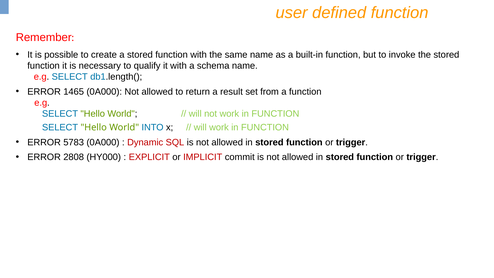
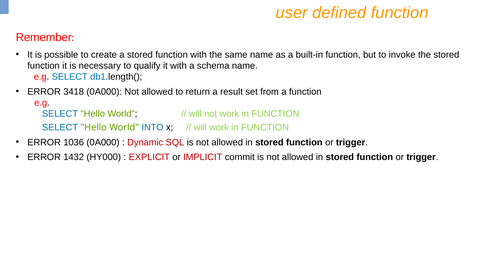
1465: 1465 -> 3418
5783: 5783 -> 1036
2808: 2808 -> 1432
